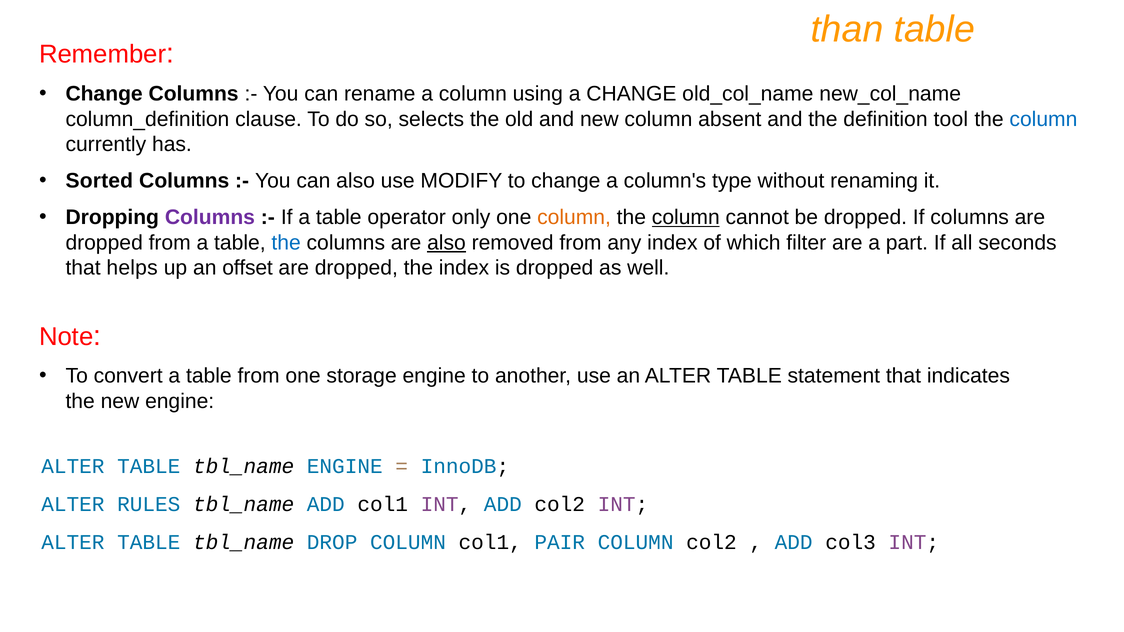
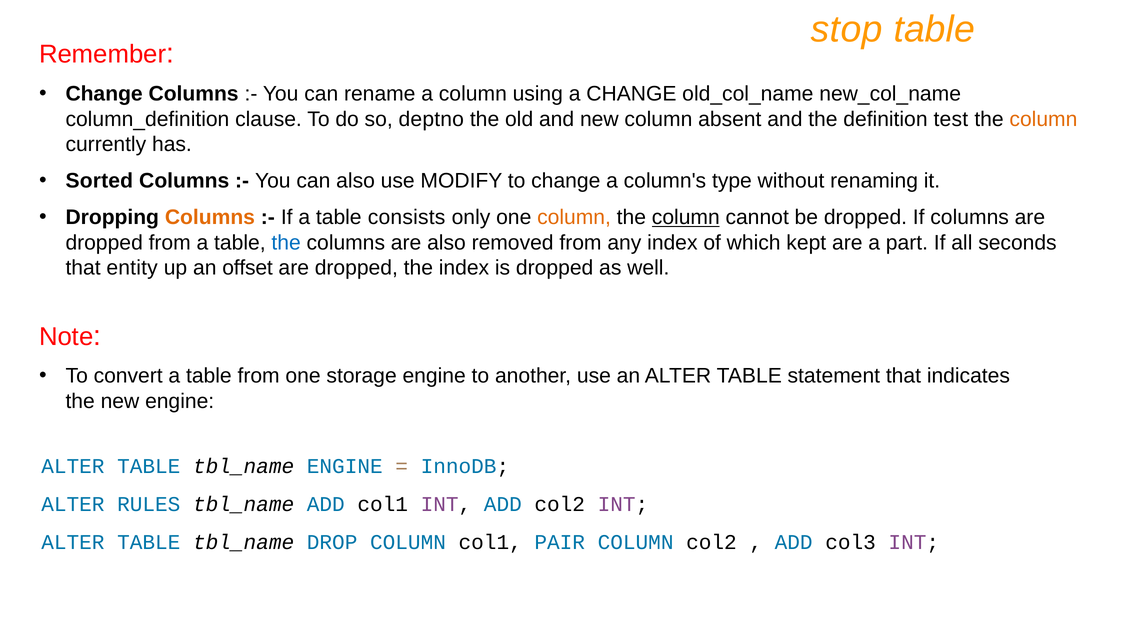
than: than -> stop
selects: selects -> deptno
tool: tool -> test
column at (1043, 119) colour: blue -> orange
Columns at (210, 217) colour: purple -> orange
operator: operator -> consists
also at (446, 243) underline: present -> none
filter: filter -> kept
helps: helps -> entity
